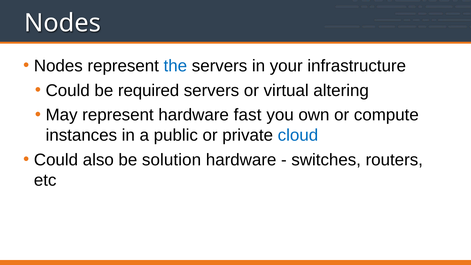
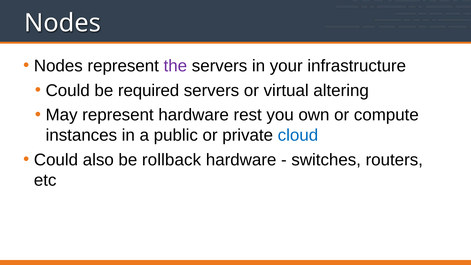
the colour: blue -> purple
fast: fast -> rest
solution: solution -> rollback
